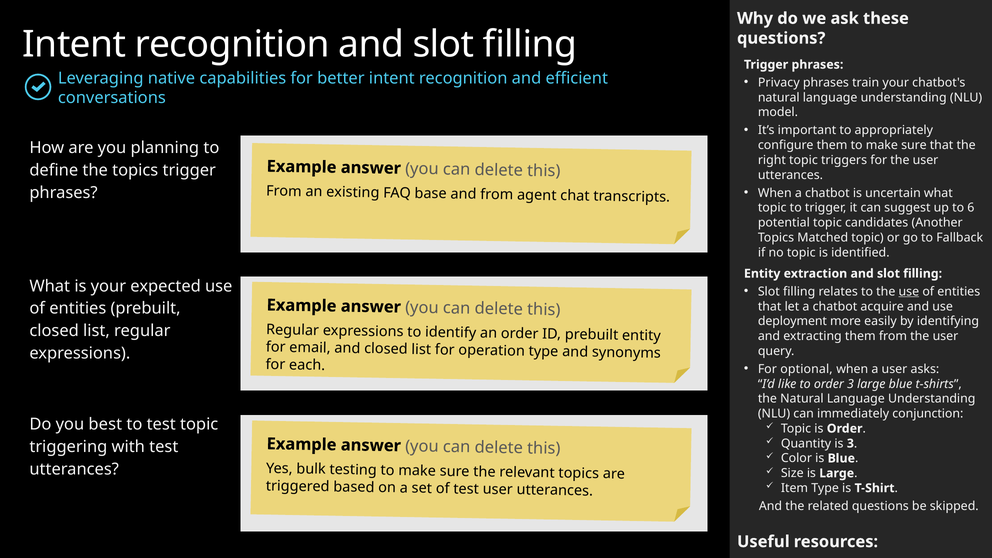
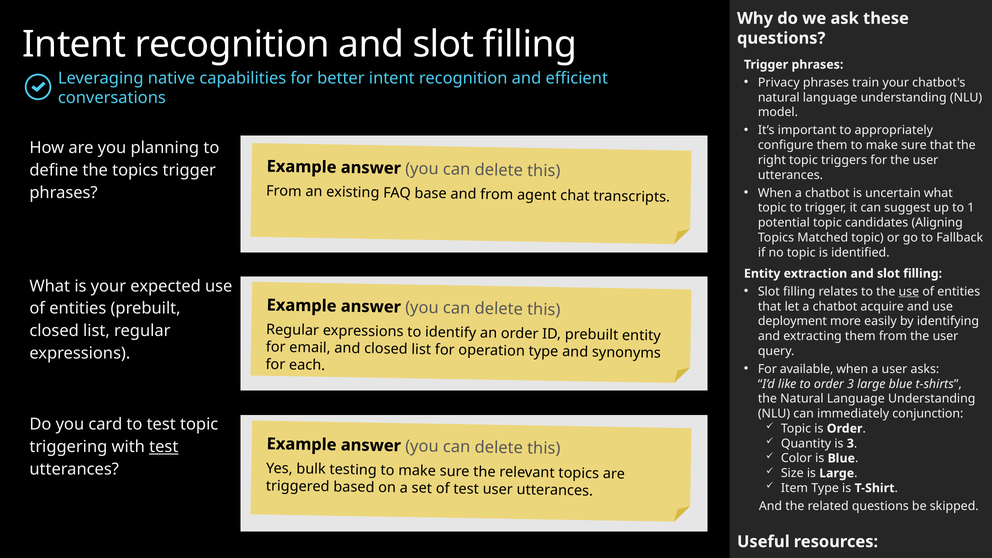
6: 6 -> 1
Another: Another -> Aligning
optional: optional -> available
you best: best -> card
test at (164, 447) underline: none -> present
